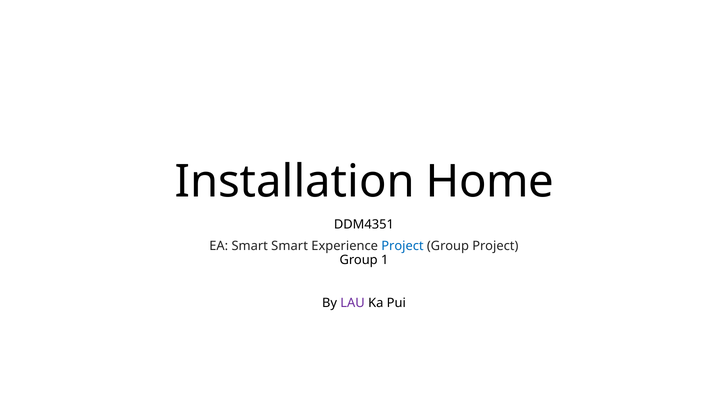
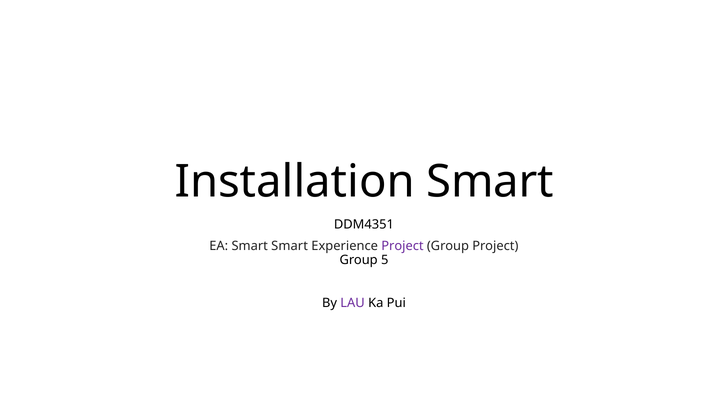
Installation Home: Home -> Smart
Project at (402, 246) colour: blue -> purple
1: 1 -> 5
